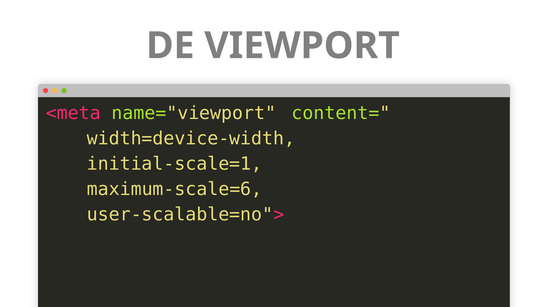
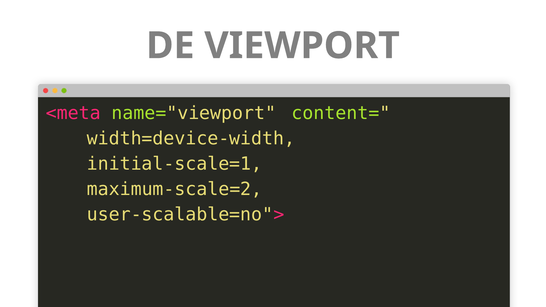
maximum-scale=6: maximum-scale=6 -> maximum-scale=2
